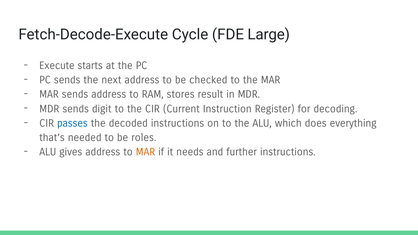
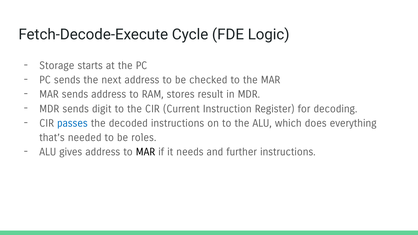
Large: Large -> Logic
Execute: Execute -> Storage
MAR at (146, 152) colour: orange -> black
